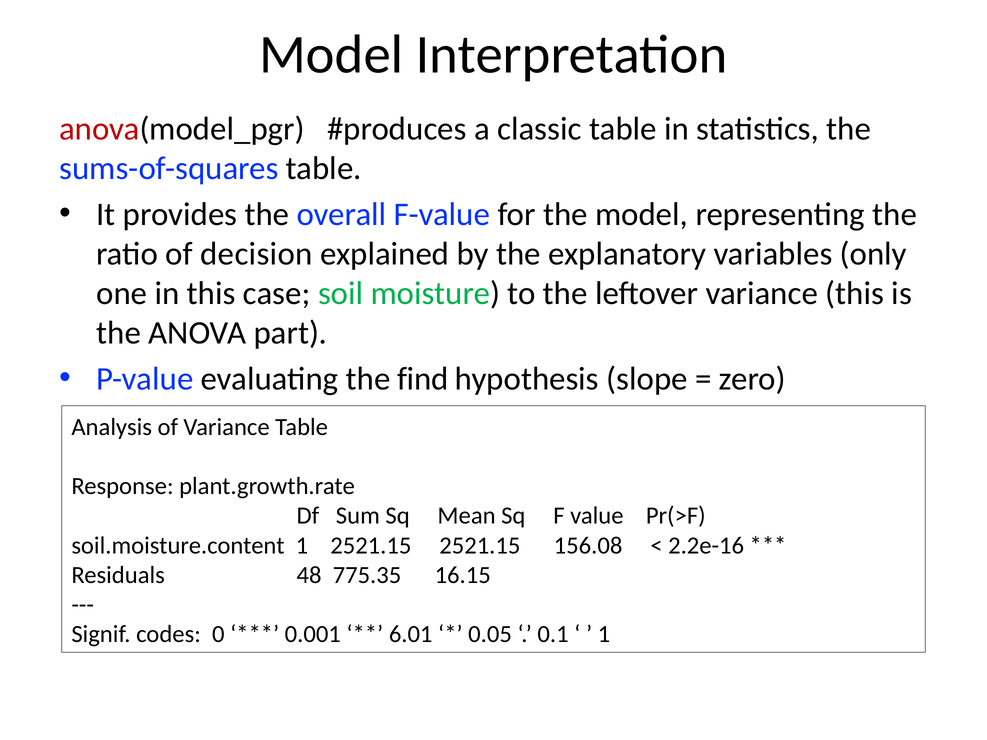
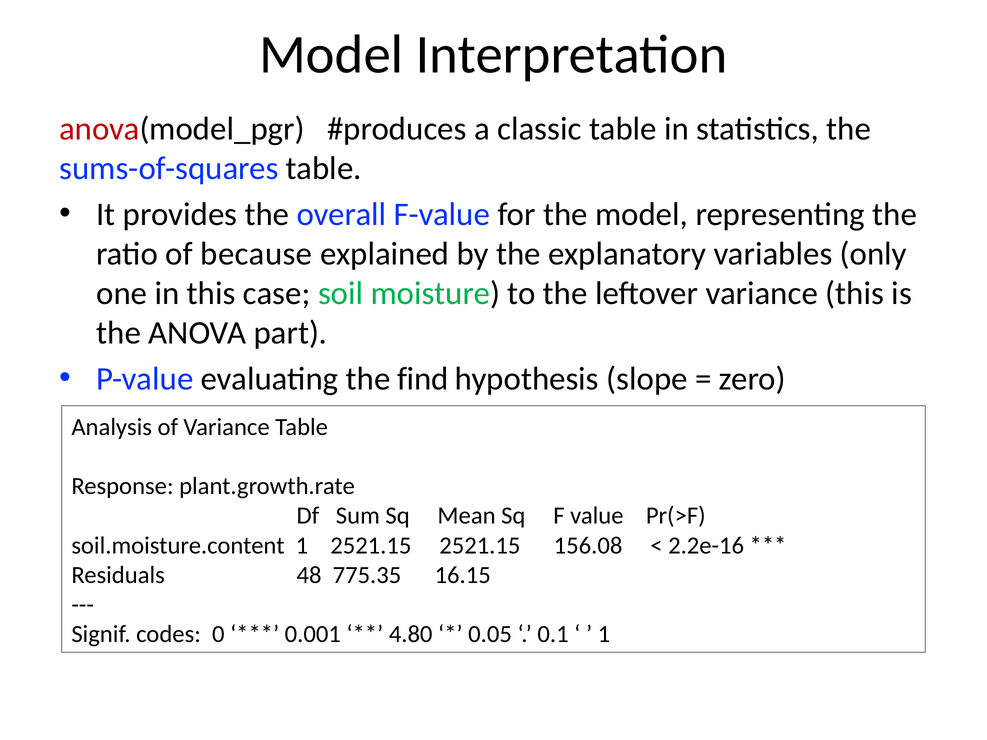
decision: decision -> because
6.01: 6.01 -> 4.80
